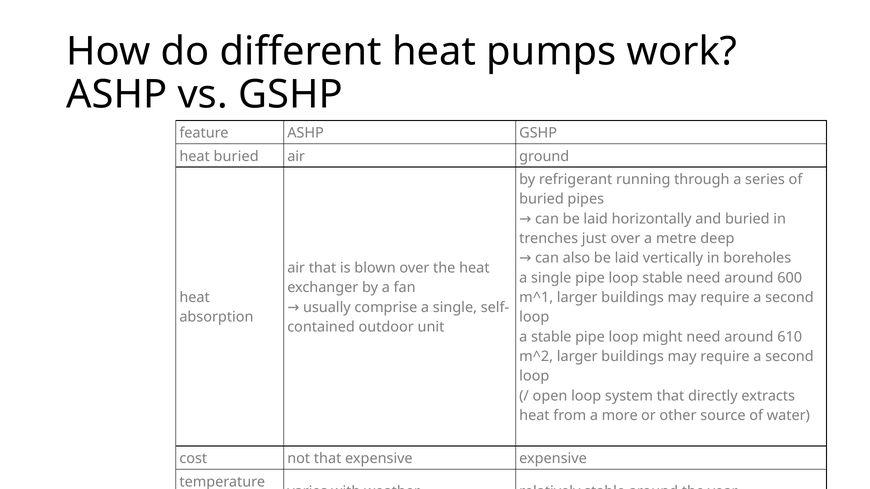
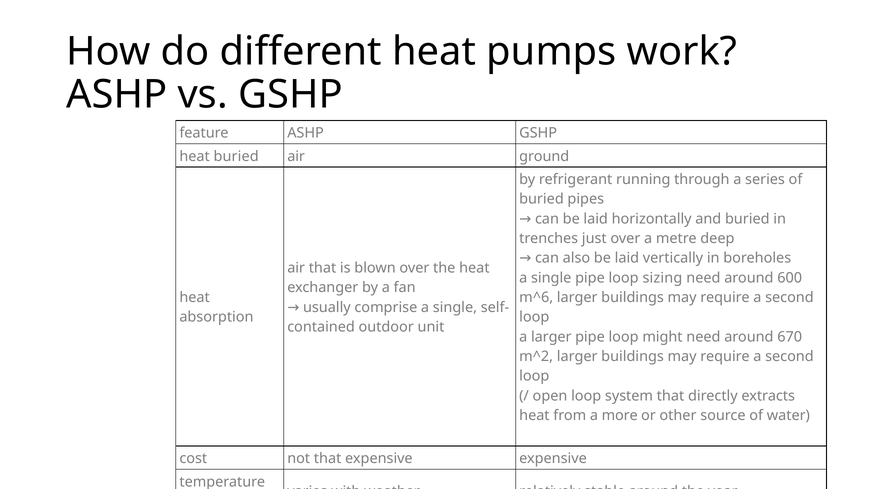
loop stable: stable -> sizing
m^1: m^1 -> m^6
a stable: stable -> larger
610: 610 -> 670
